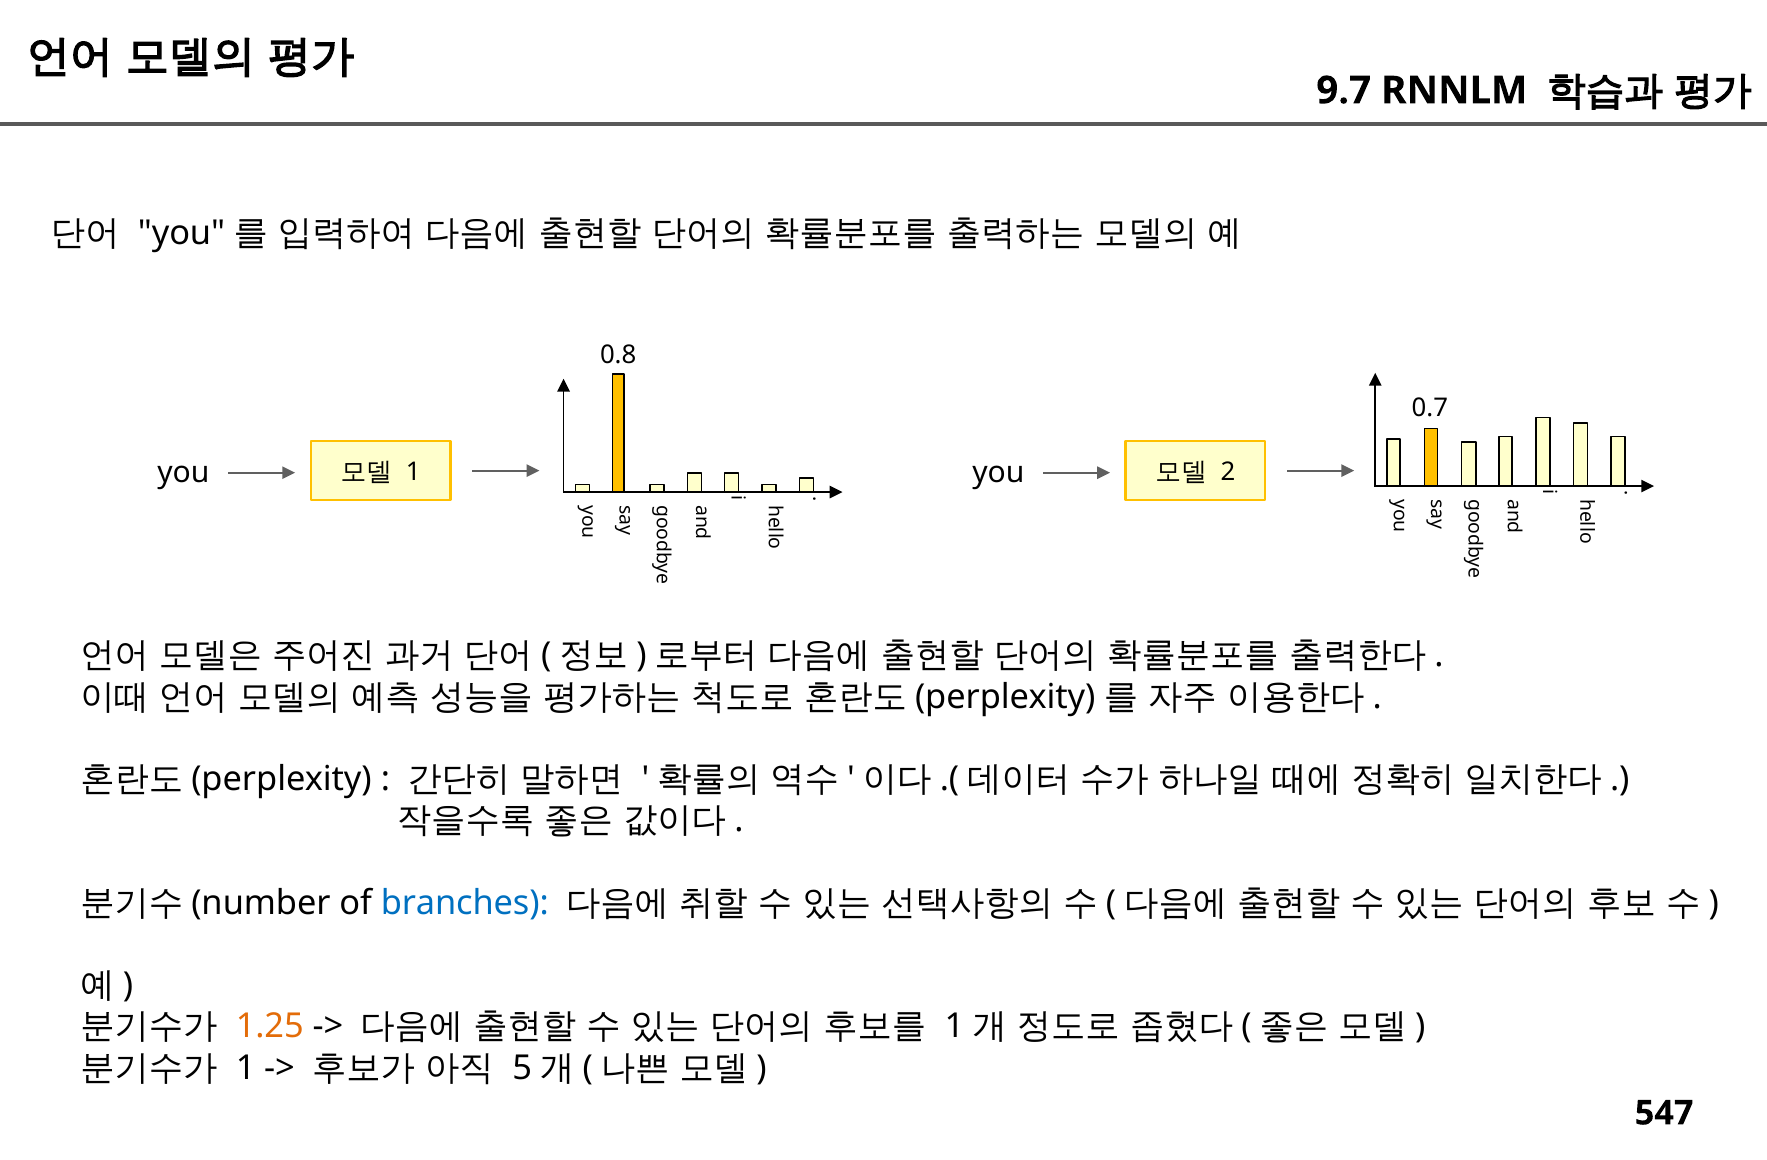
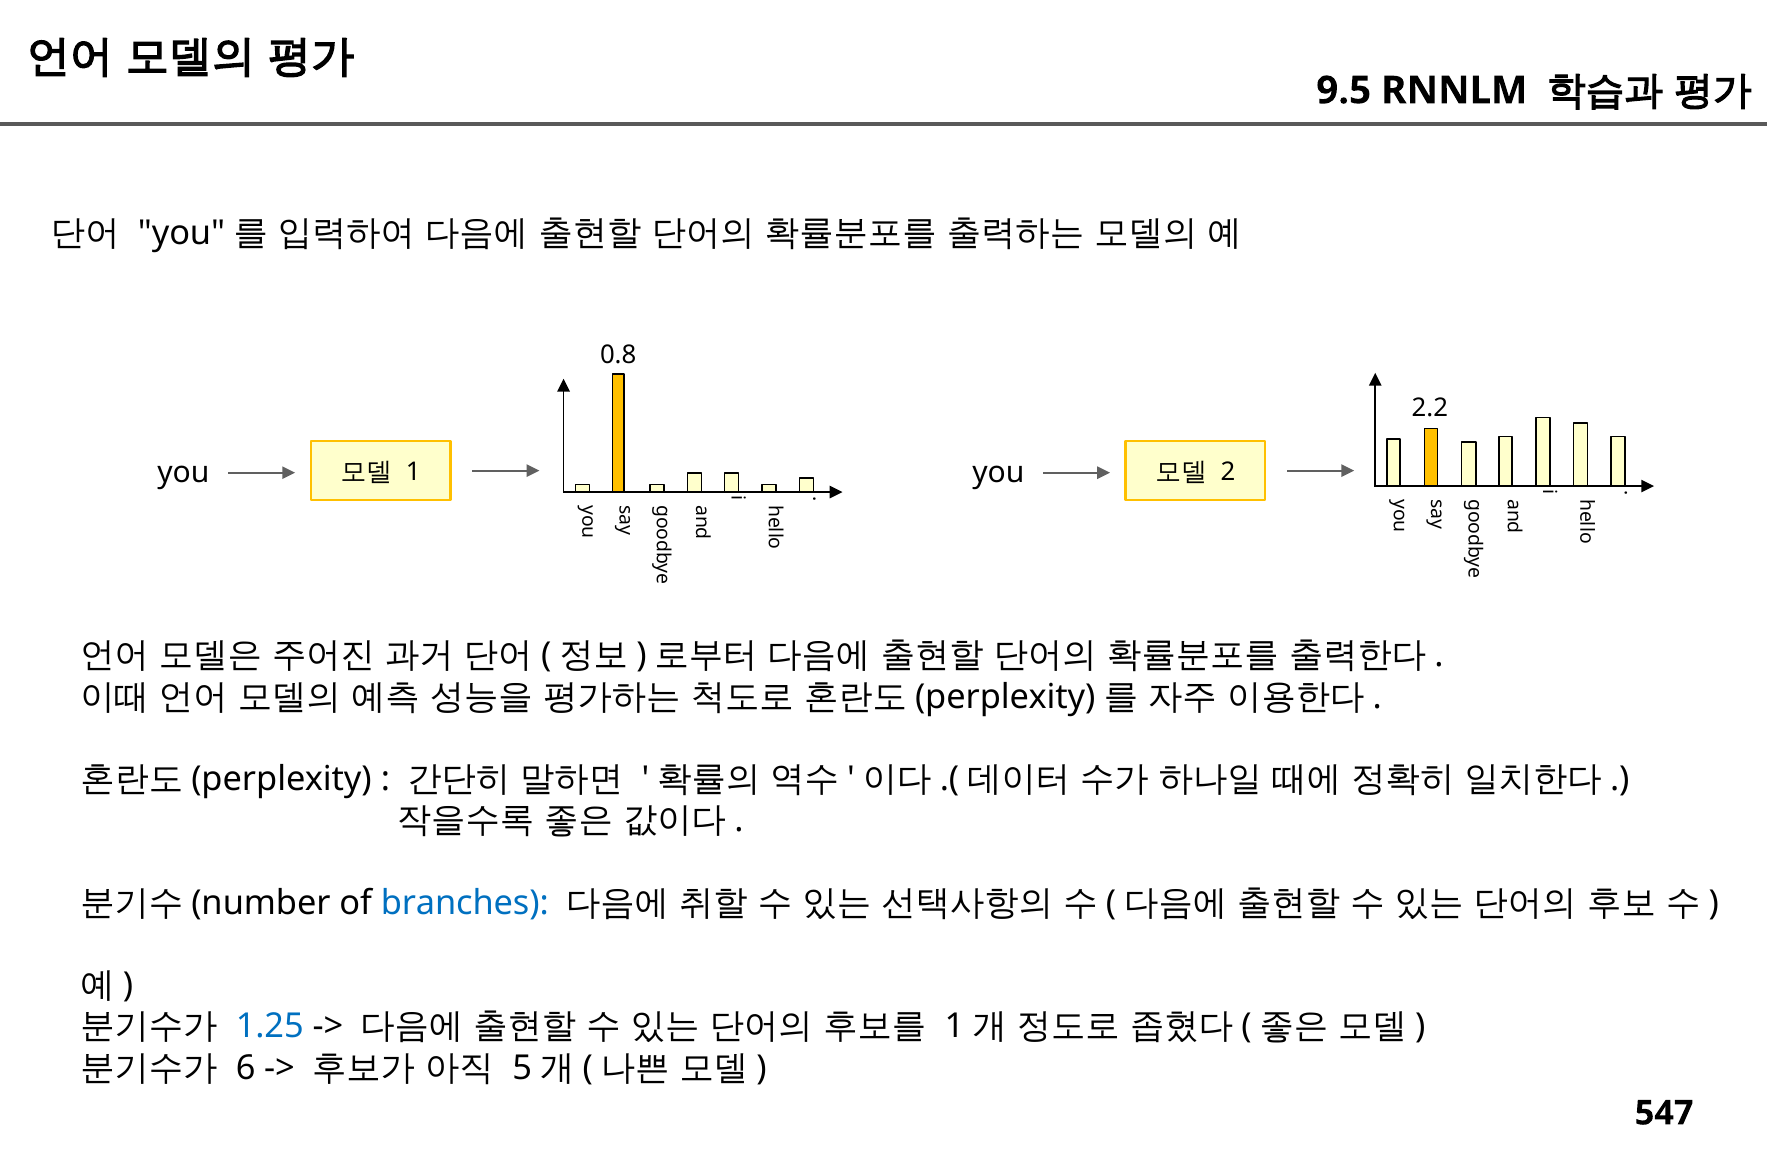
9.7: 9.7 -> 9.5
0.7: 0.7 -> 2.2
1.25 colour: orange -> blue
1 at (246, 1068): 1 -> 6
